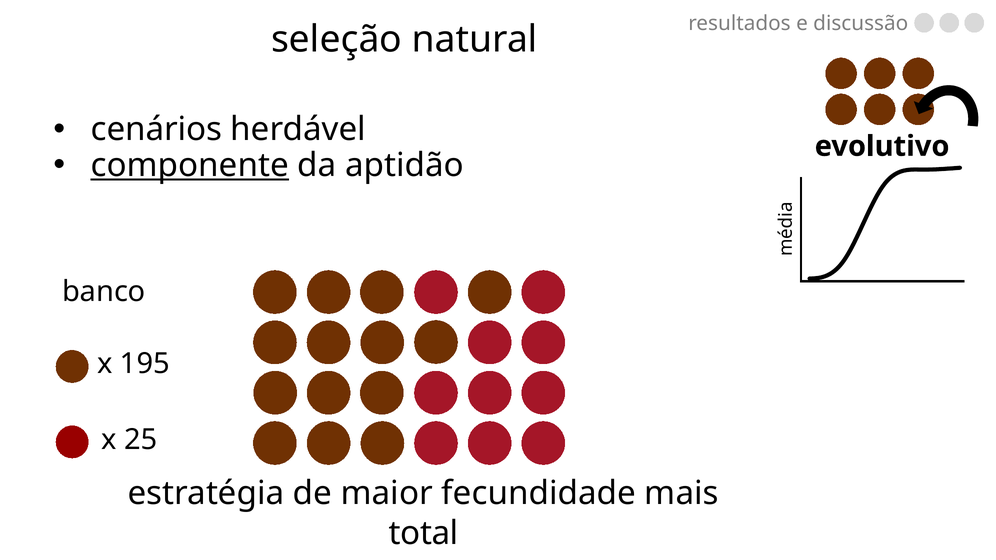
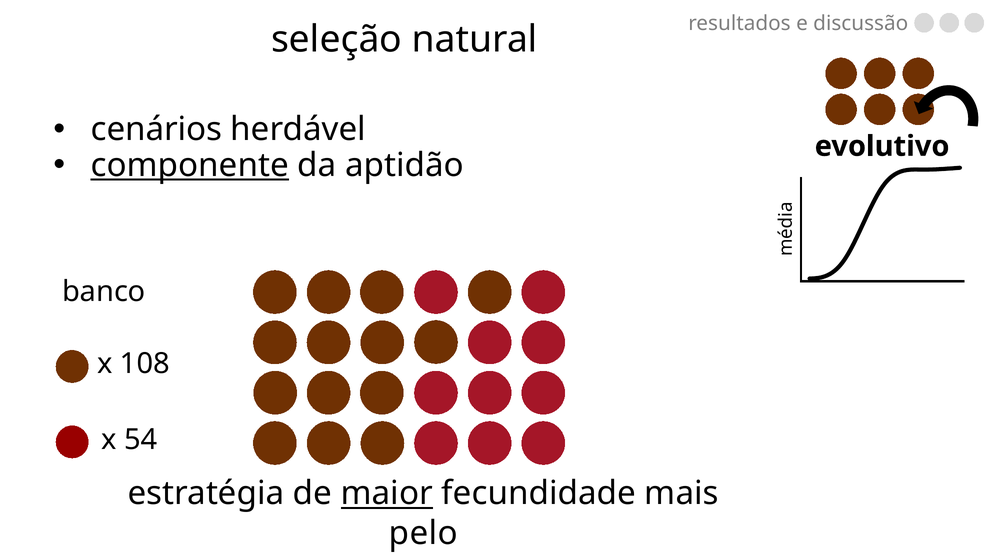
195: 195 -> 108
25: 25 -> 54
maior underline: none -> present
total: total -> pelo
